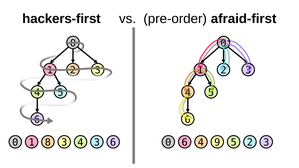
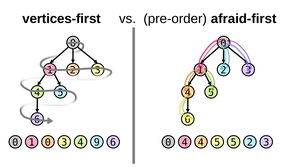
hackers-first: hackers-first -> vertices-first
1 8: 8 -> 0
4 3: 3 -> 9
0 6: 6 -> 4
9 at (217, 143): 9 -> 5
